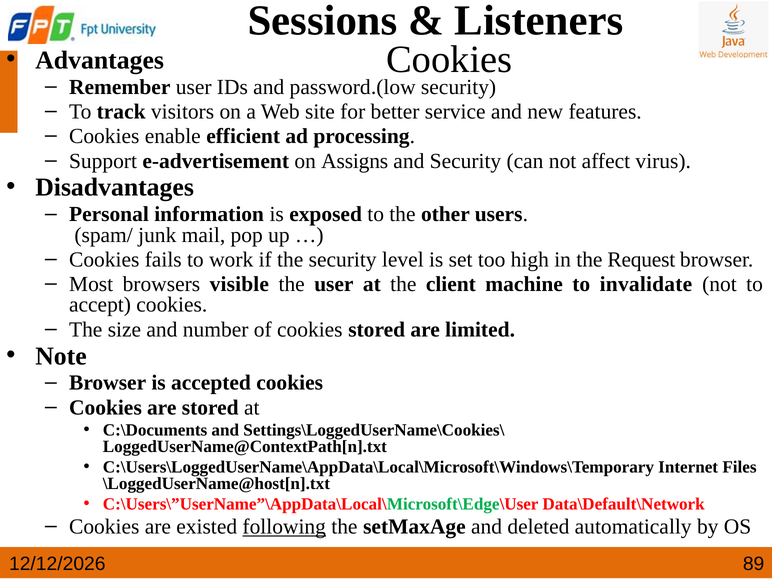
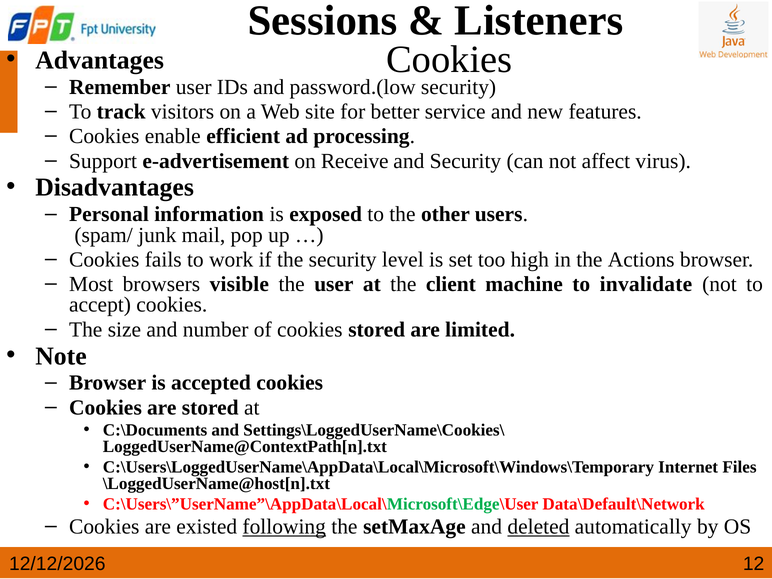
Assigns: Assigns -> Receive
Request: Request -> Actions
deleted underline: none -> present
89: 89 -> 12
